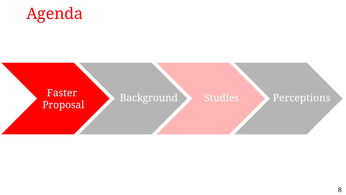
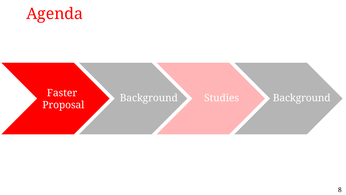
Studies Perceptions: Perceptions -> Background
